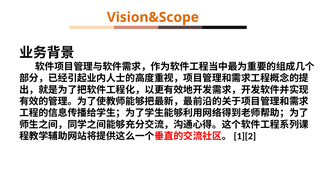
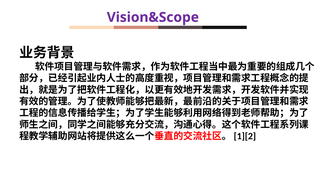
Vision&Scope colour: orange -> purple
